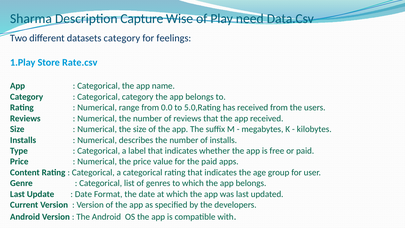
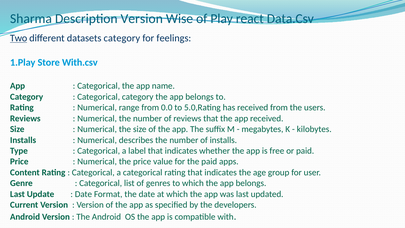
Description Capture: Capture -> Version
need: need -> react
Two underline: none -> present
Rate.csv: Rate.csv -> With.csv
